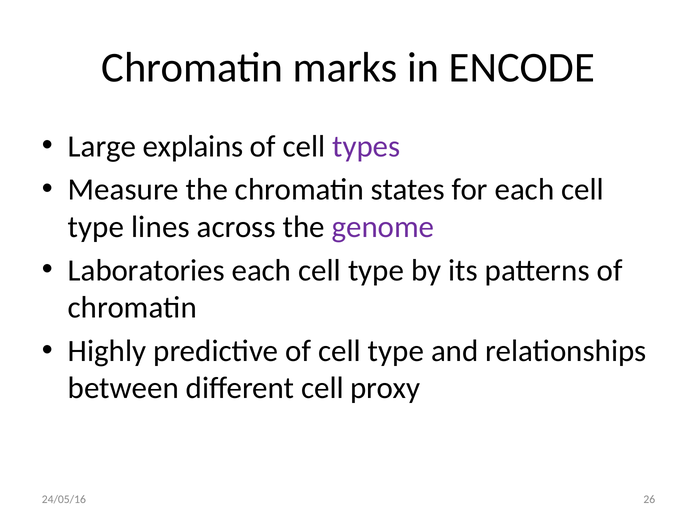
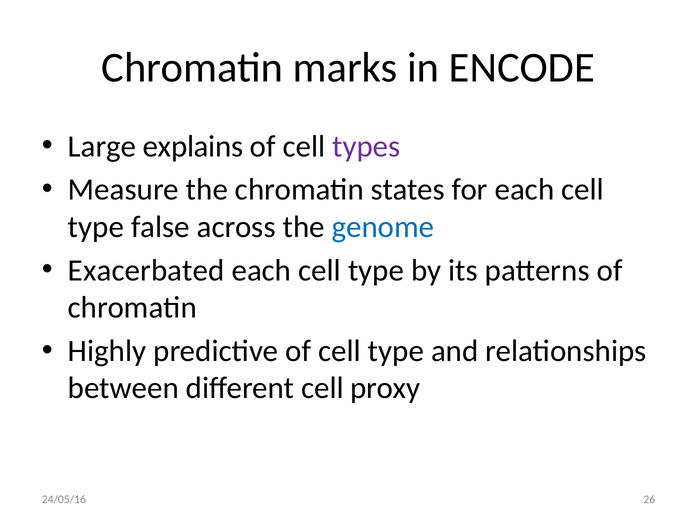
lines: lines -> false
genome colour: purple -> blue
Laboratories: Laboratories -> Exacerbated
